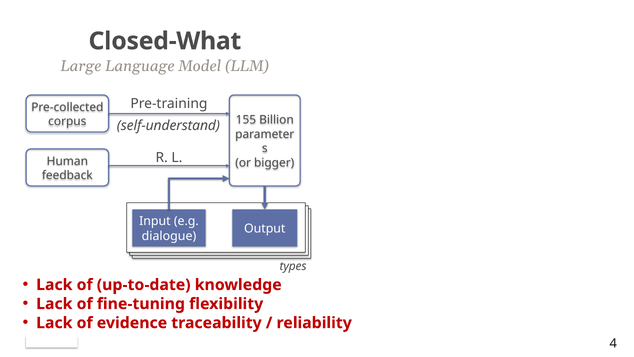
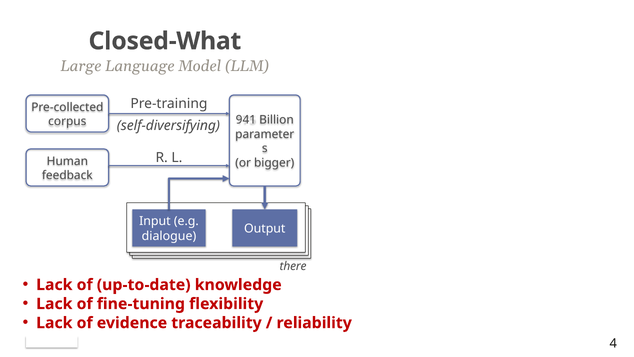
155: 155 -> 941
self-understand: self-understand -> self-diversifying
types: types -> there
